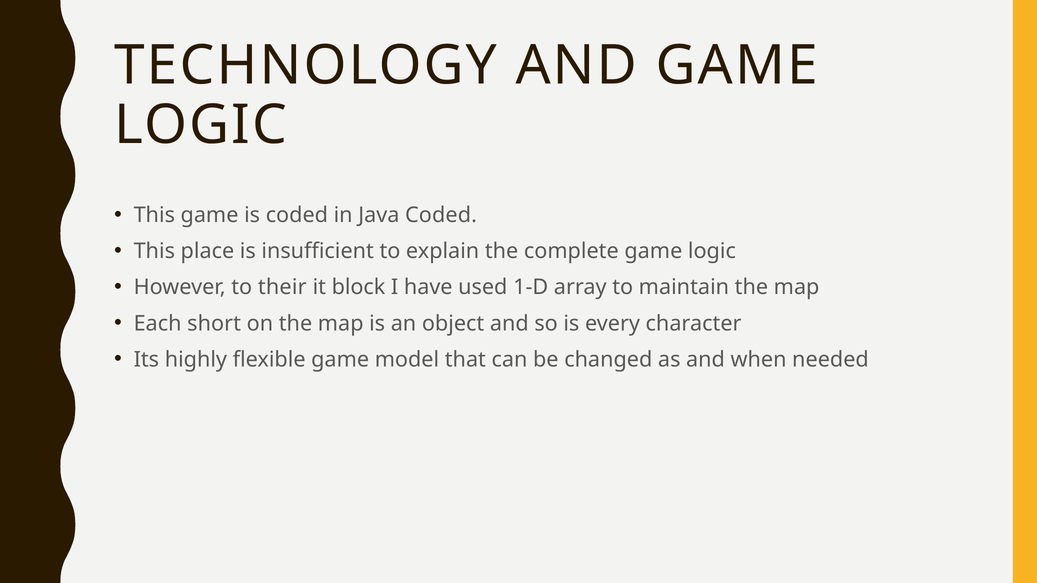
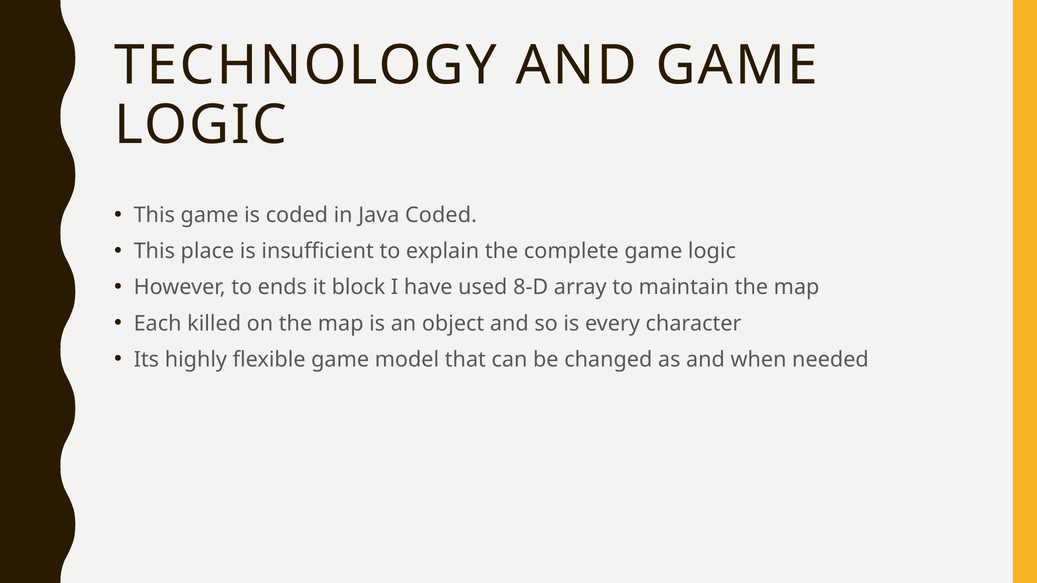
their: their -> ends
1-D: 1-D -> 8-D
short: short -> killed
